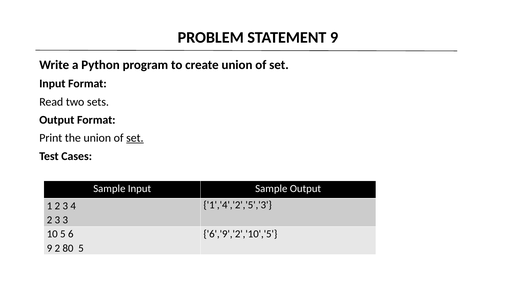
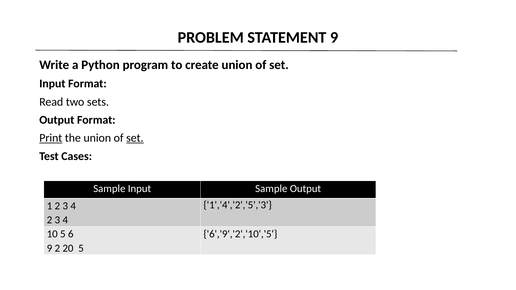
Print underline: none -> present
3 at (65, 220): 3 -> 4
80: 80 -> 20
